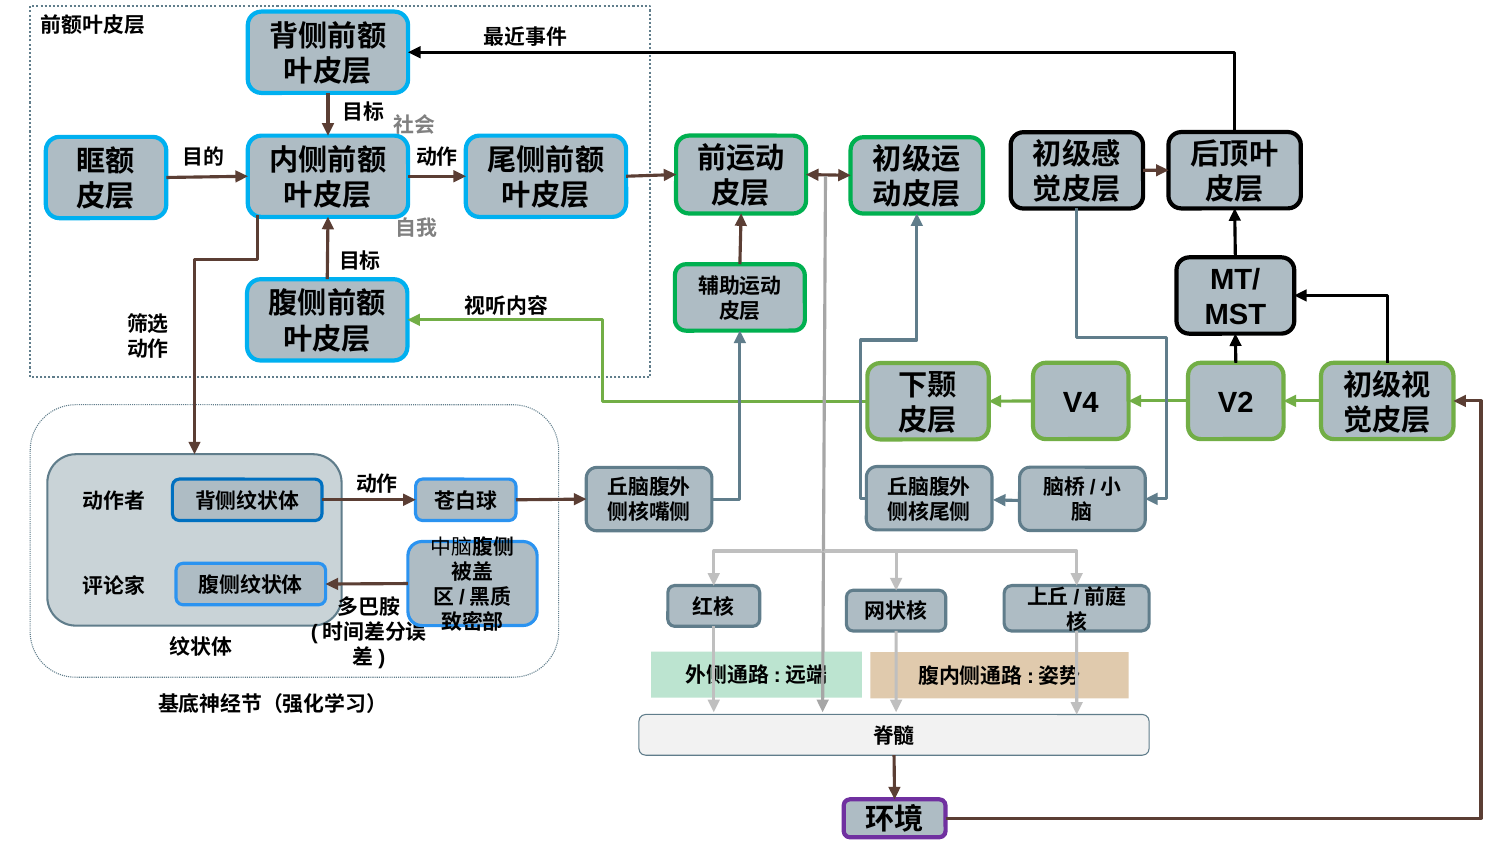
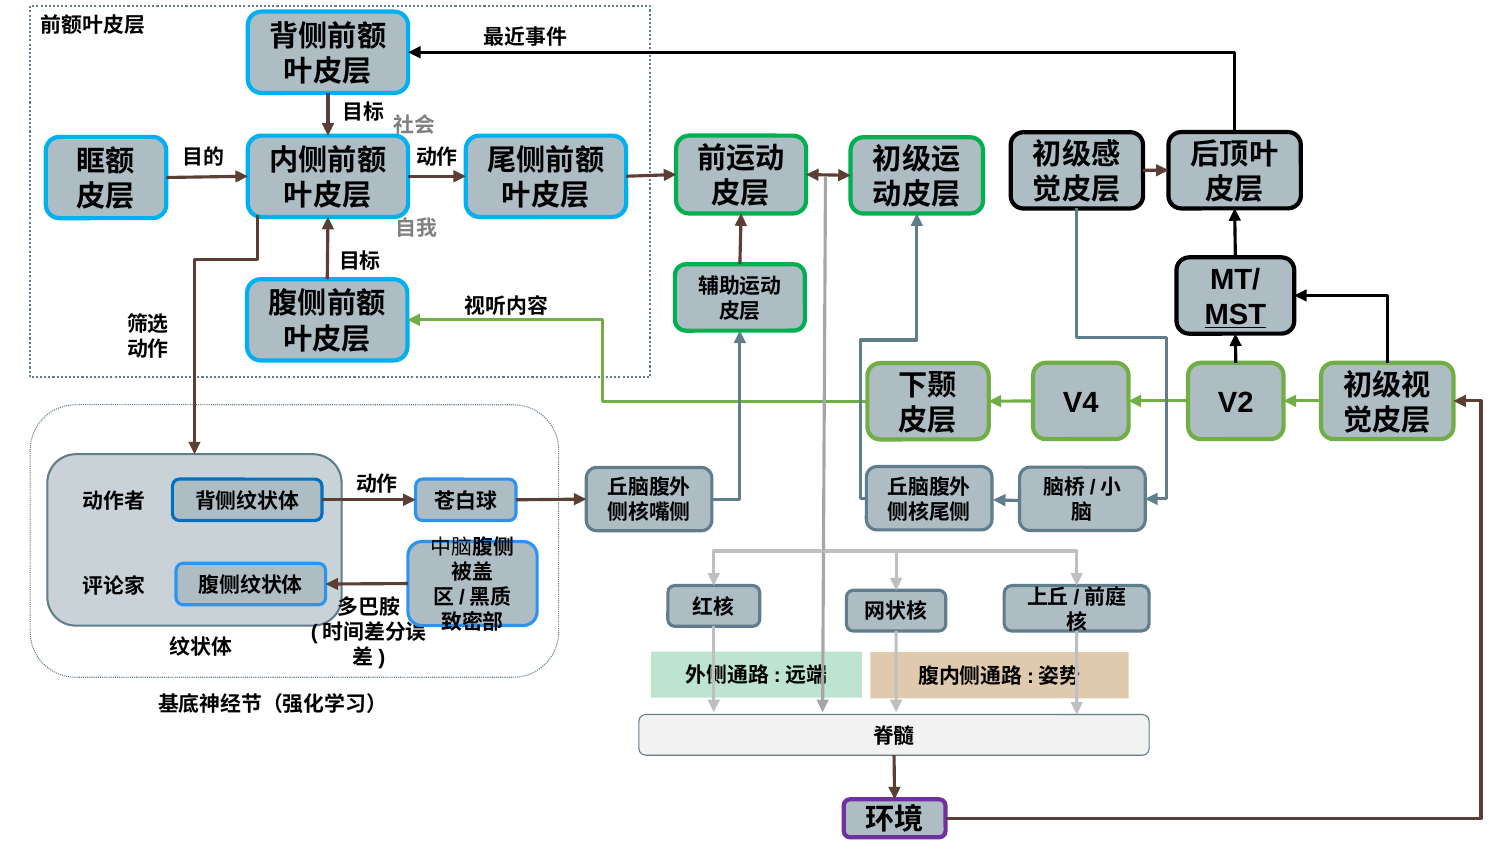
MST underline: none -> present
